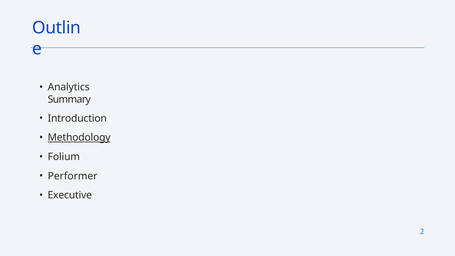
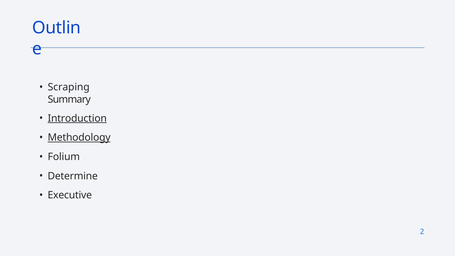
Analytics: Analytics -> Scraping
Introduction underline: none -> present
Performer: Performer -> Determine
